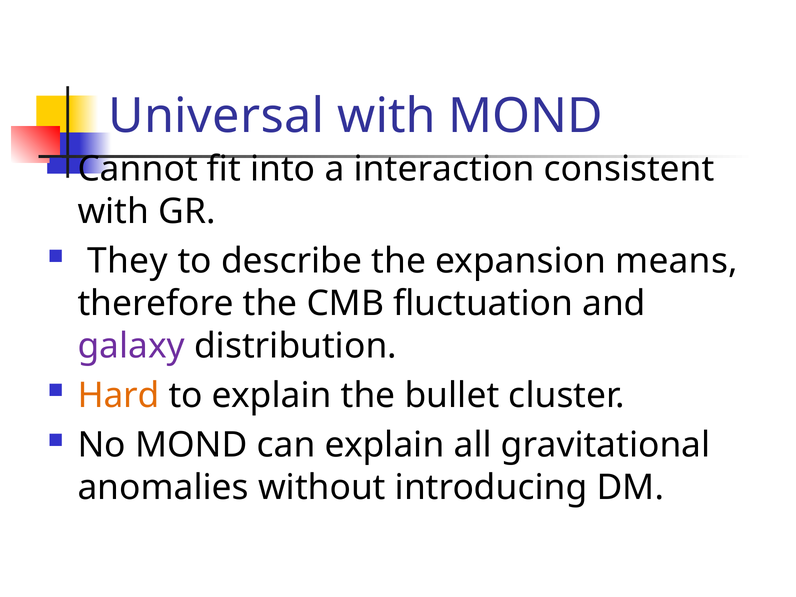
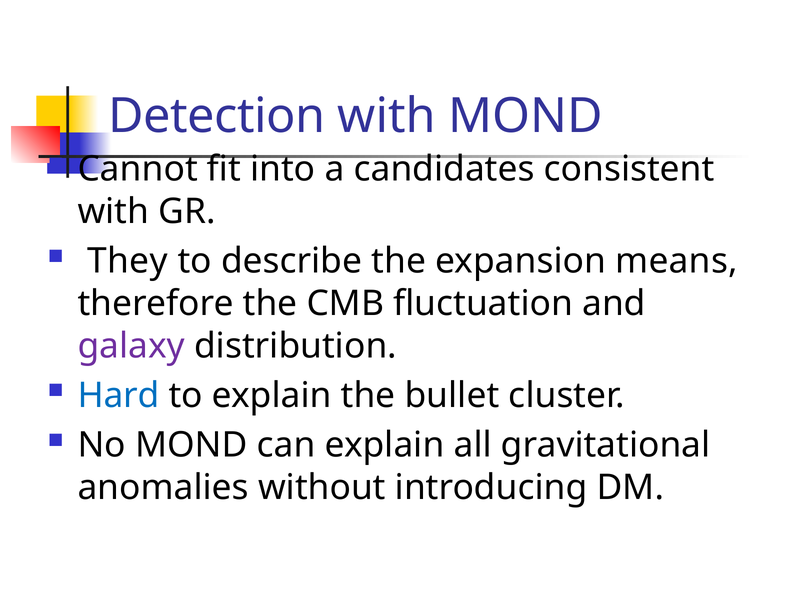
Universal: Universal -> Detection
interaction: interaction -> candidates
Hard colour: orange -> blue
